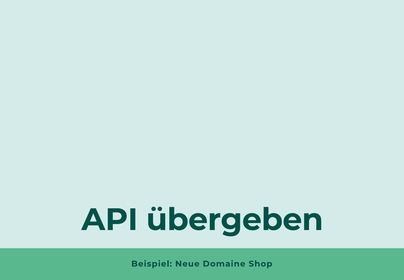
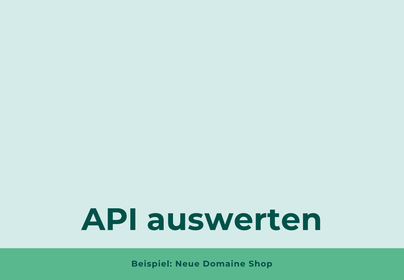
übergeben: übergeben -> auswerten
